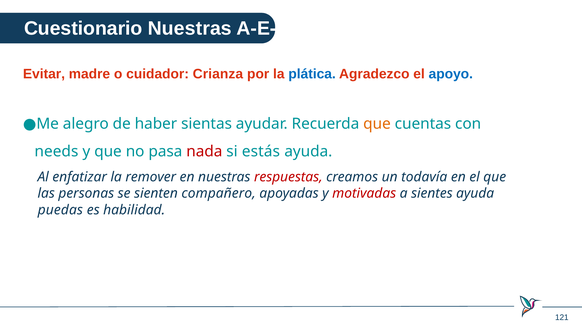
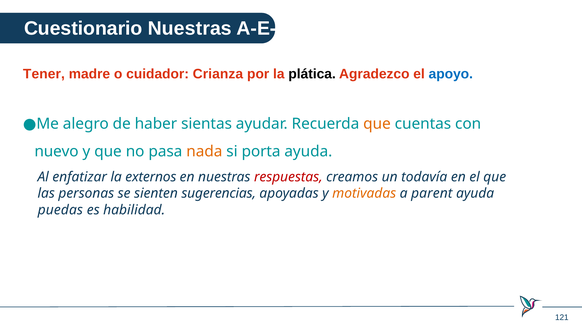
Evitar: Evitar -> Tener
plática colour: blue -> black
needs: needs -> nuevo
nada colour: red -> orange
estás: estás -> porta
remover: remover -> externos
compañero: compañero -> sugerencias
motivadas colour: red -> orange
sientes: sientes -> parent
